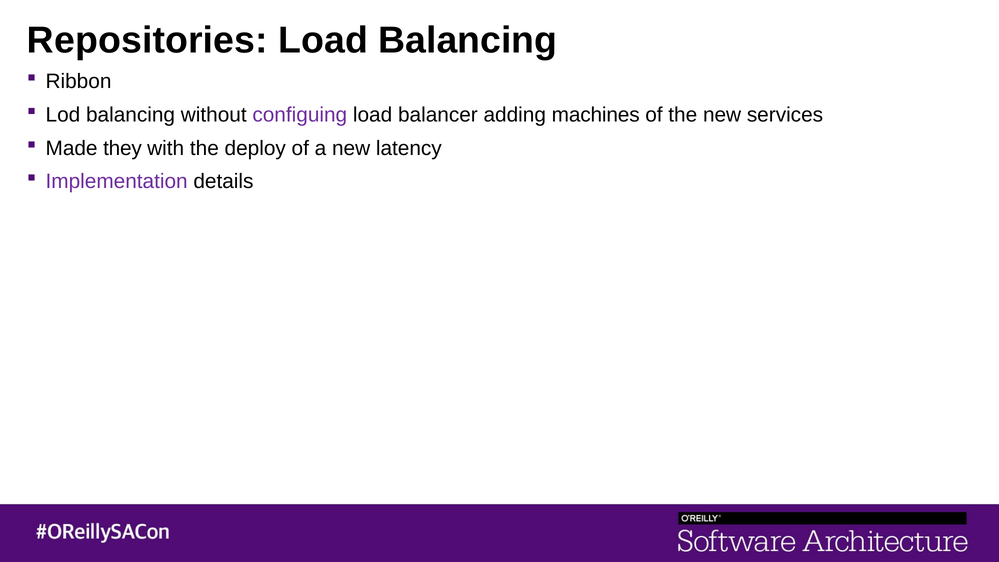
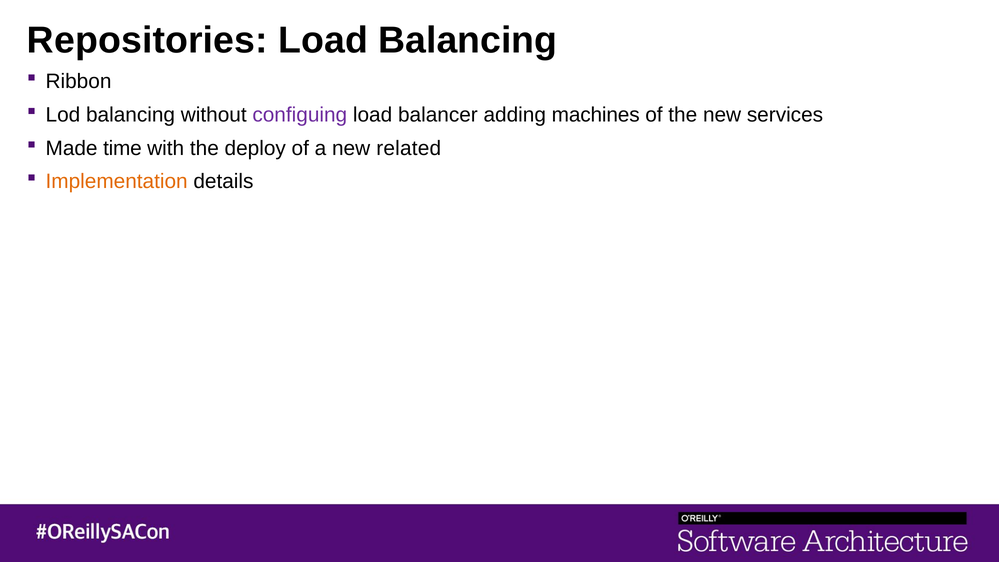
they: they -> time
latency: latency -> related
Implementation colour: purple -> orange
